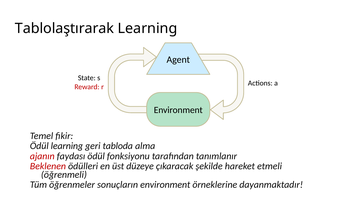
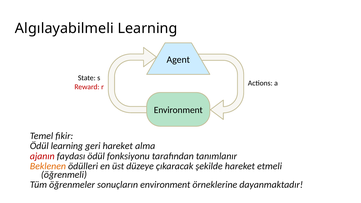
Tablolaştırarak: Tablolaştırarak -> Algılayabilmeli
geri tabloda: tabloda -> hareket
Beklenen colour: red -> orange
